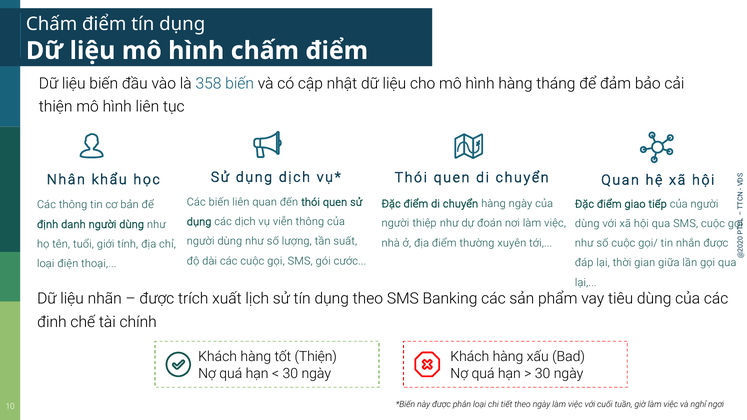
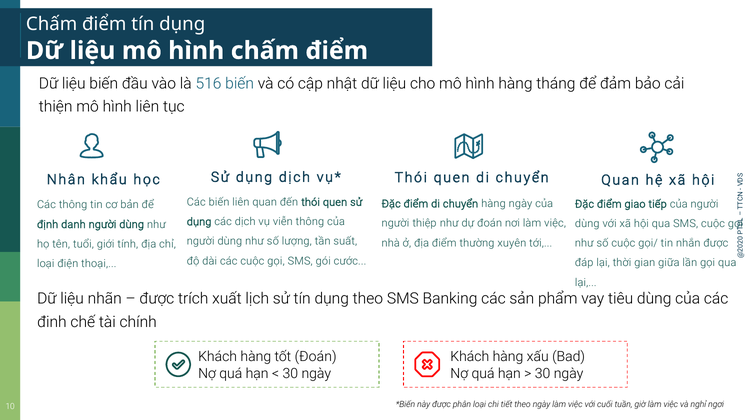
358: 358 -> 516
tốt Thiện: Thiện -> Đoán
